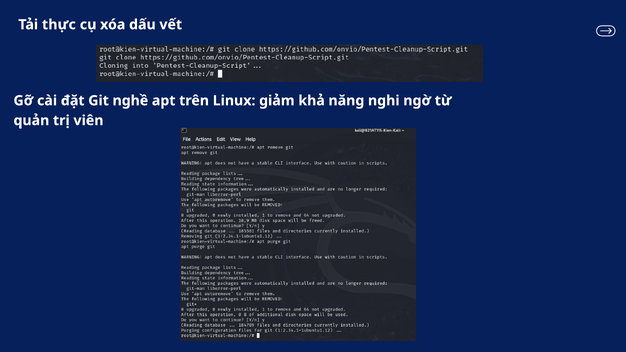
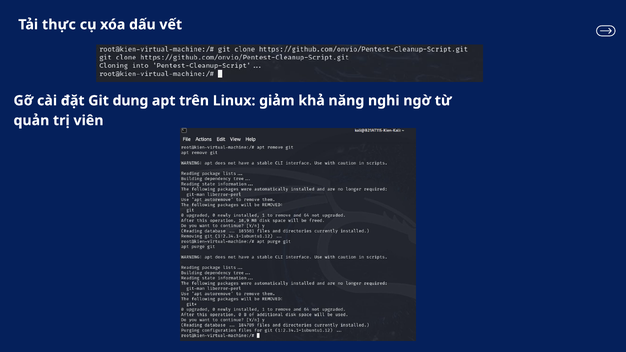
nghề: nghề -> dung
